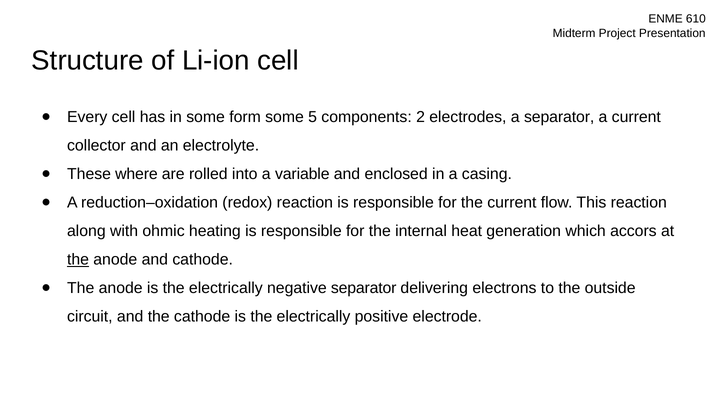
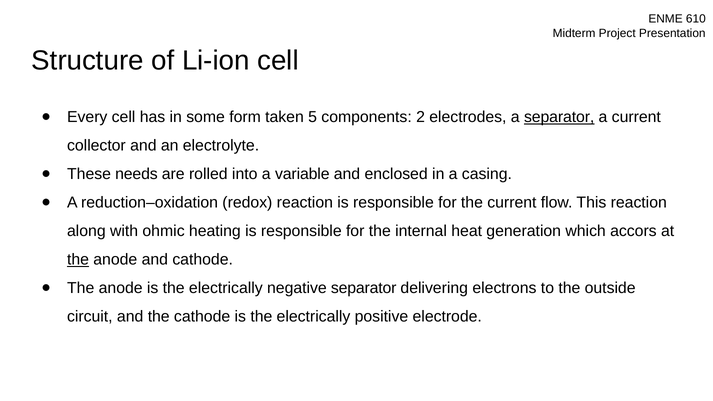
form some: some -> taken
separator at (559, 117) underline: none -> present
where: where -> needs
